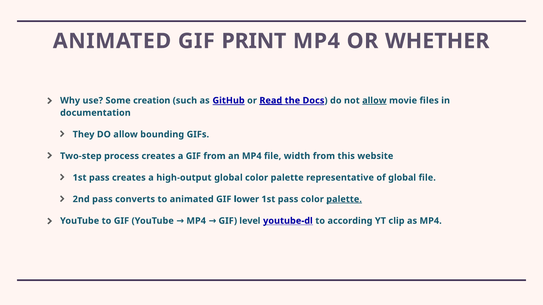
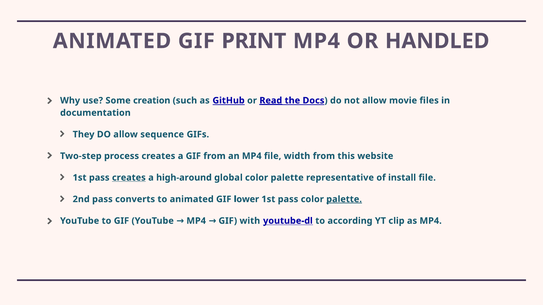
WHETHER: WHETHER -> HANDLED
allow at (374, 101) underline: present -> none
bounding: bounding -> sequence
creates at (129, 178) underline: none -> present
high-output: high-output -> high-around
of global: global -> install
level: level -> with
